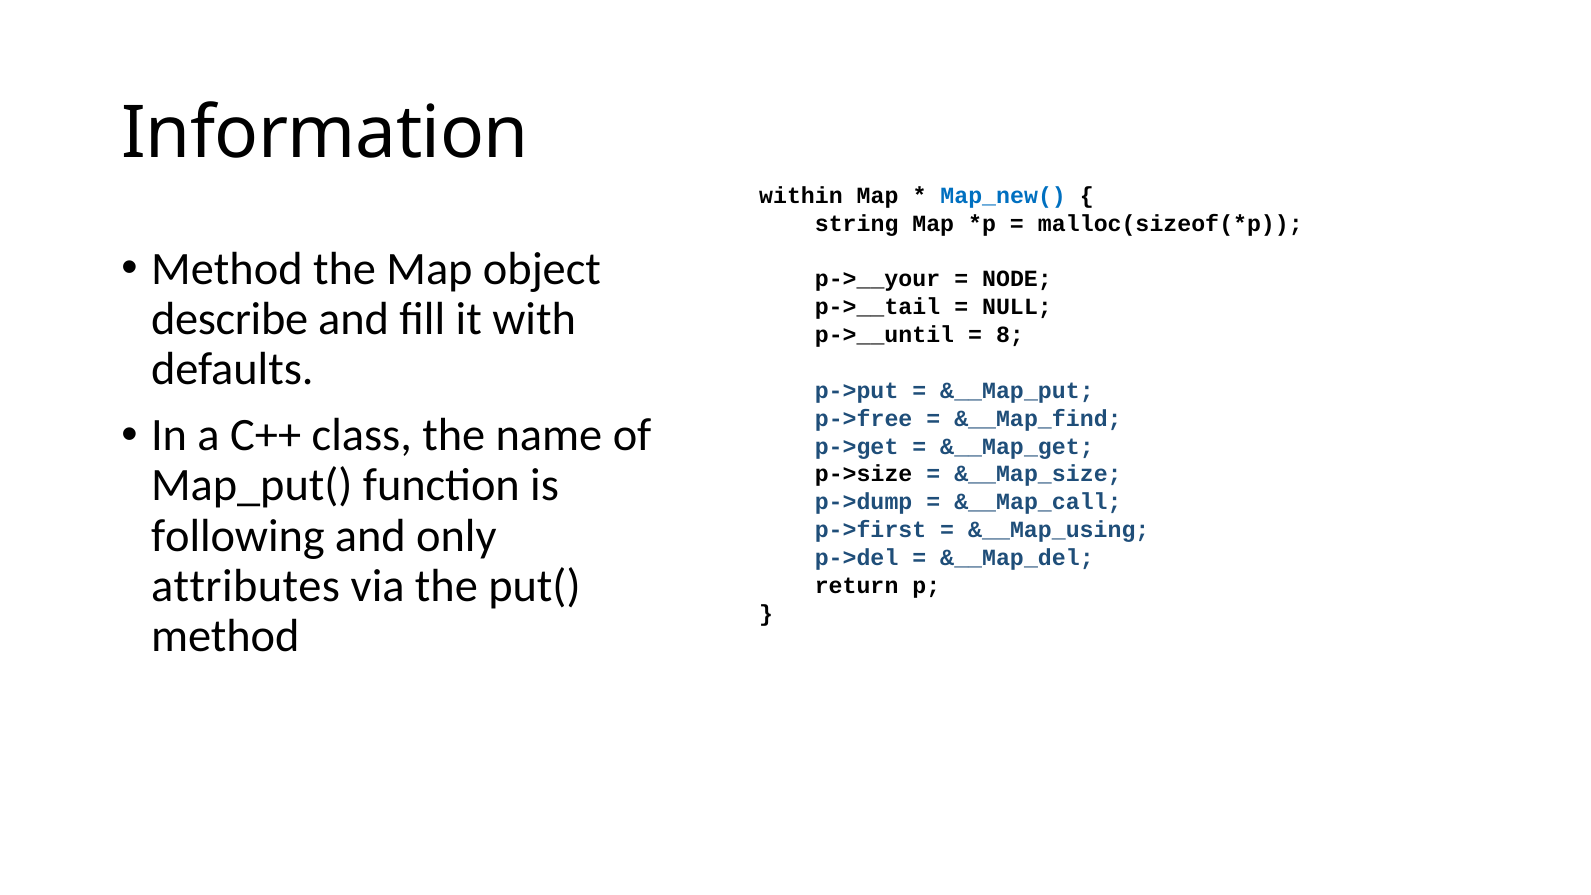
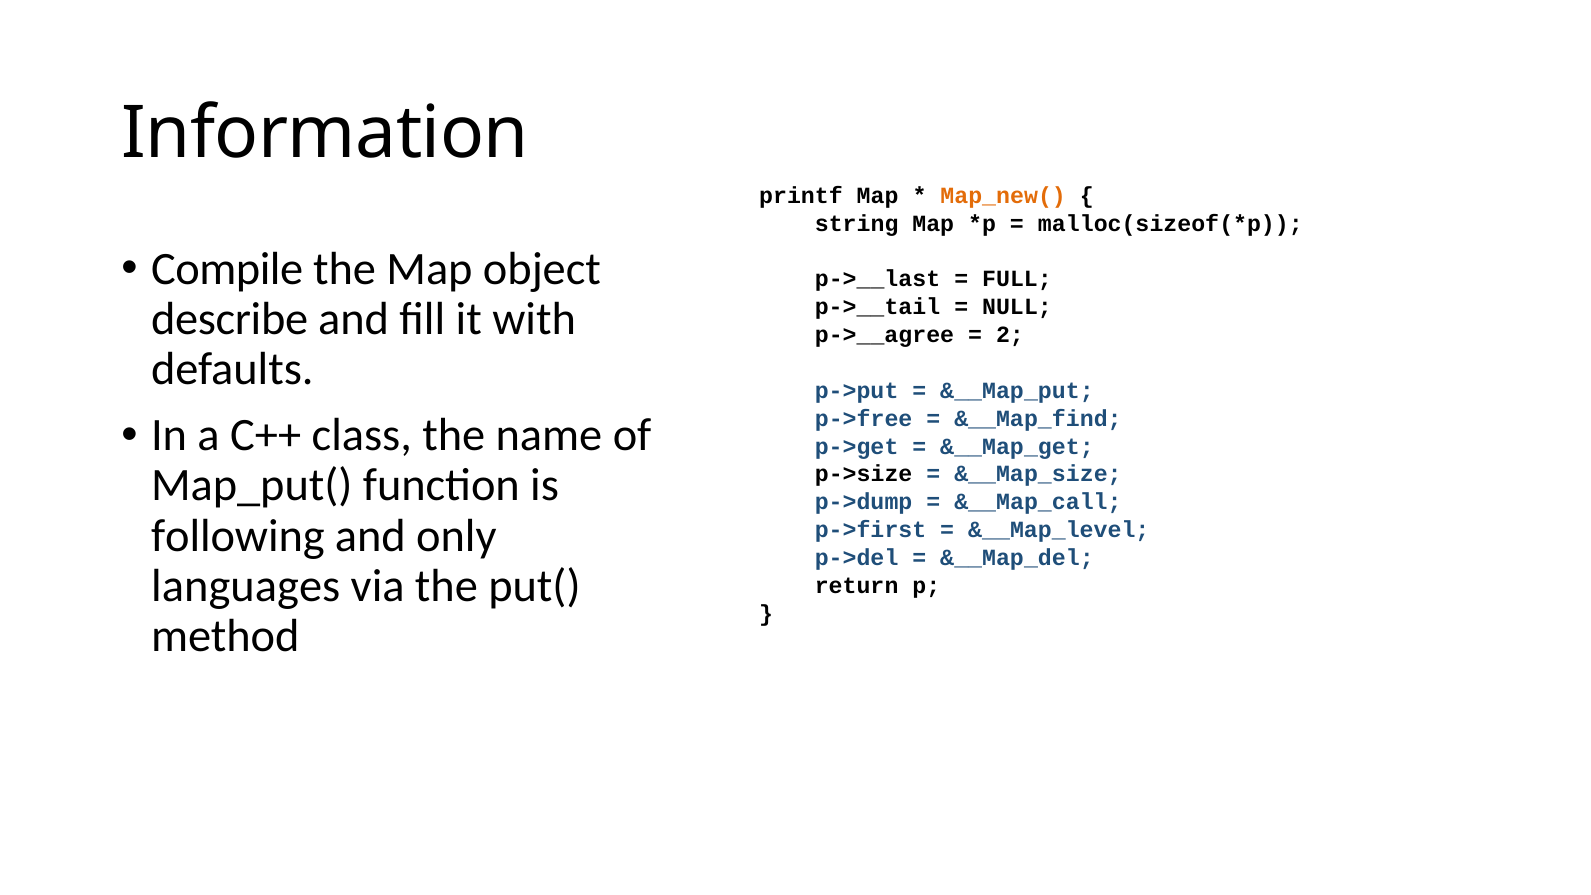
within: within -> printf
Map_new( colour: blue -> orange
Method at (227, 269): Method -> Compile
p->__your: p->__your -> p->__last
NODE: NODE -> FULL
p->__until: p->__until -> p->__agree
8: 8 -> 2
&__Map_using: &__Map_using -> &__Map_level
attributes: attributes -> languages
